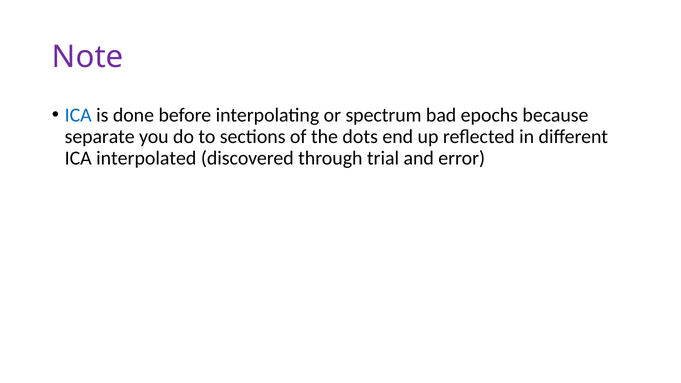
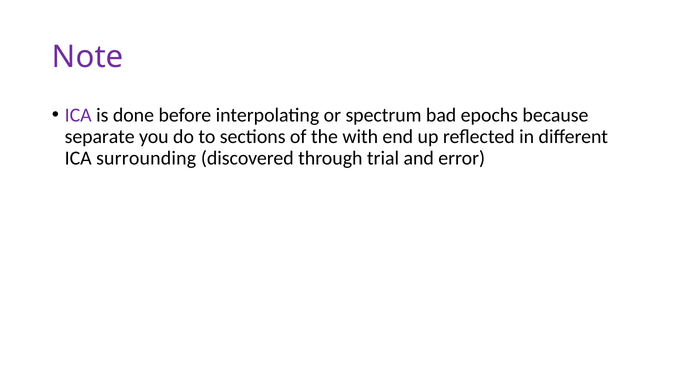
ICA at (78, 115) colour: blue -> purple
dots: dots -> with
interpolated: interpolated -> surrounding
